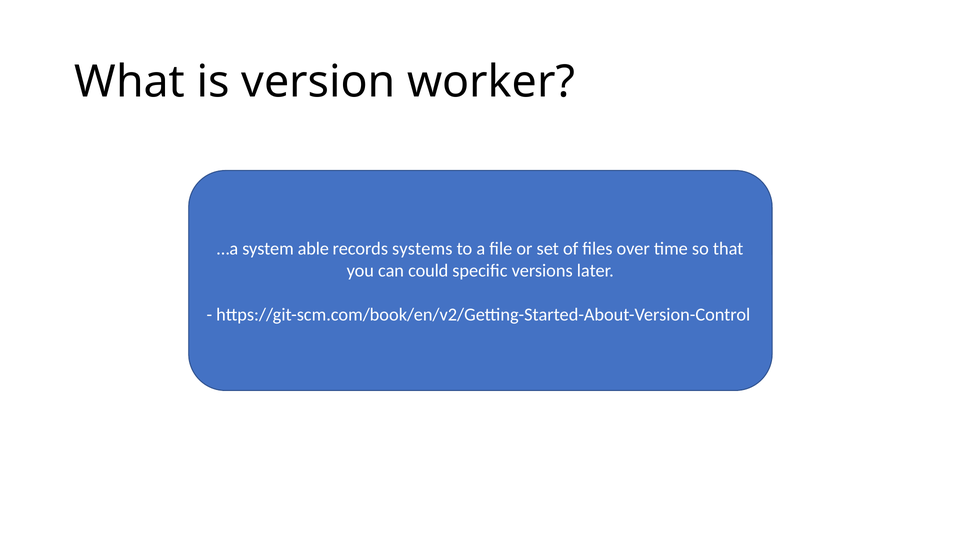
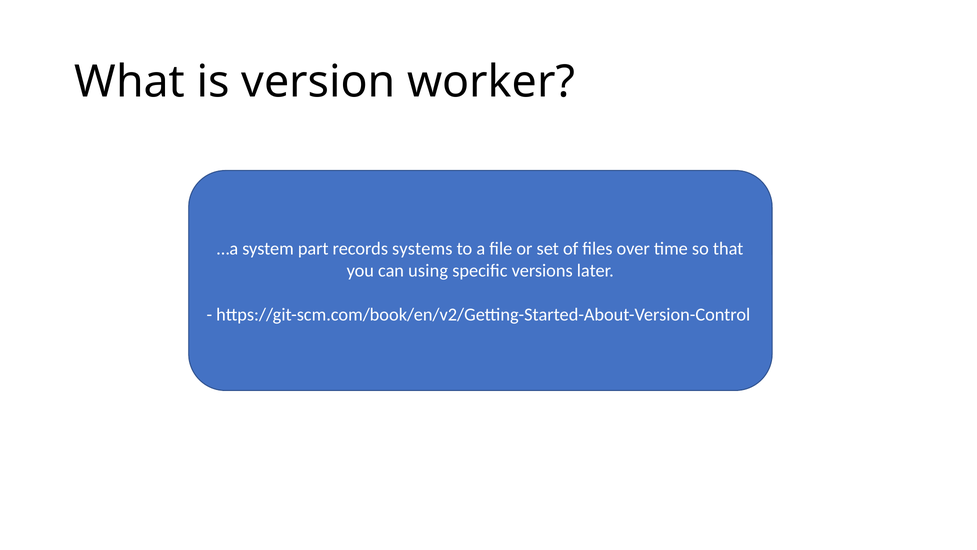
able: able -> part
could: could -> using
